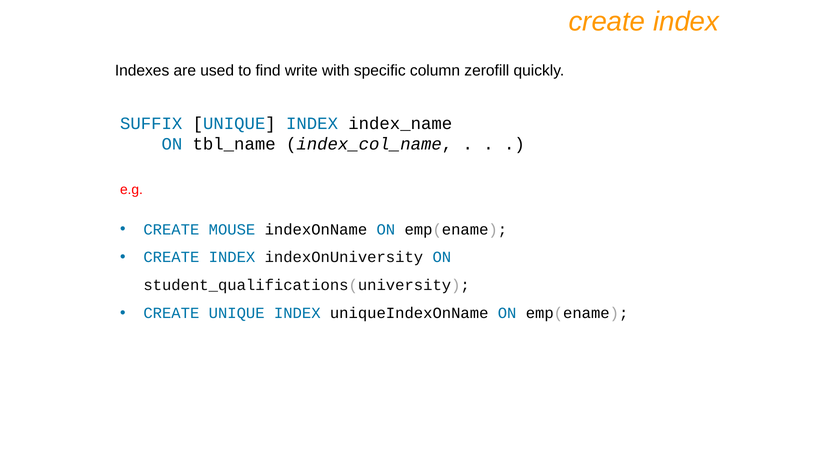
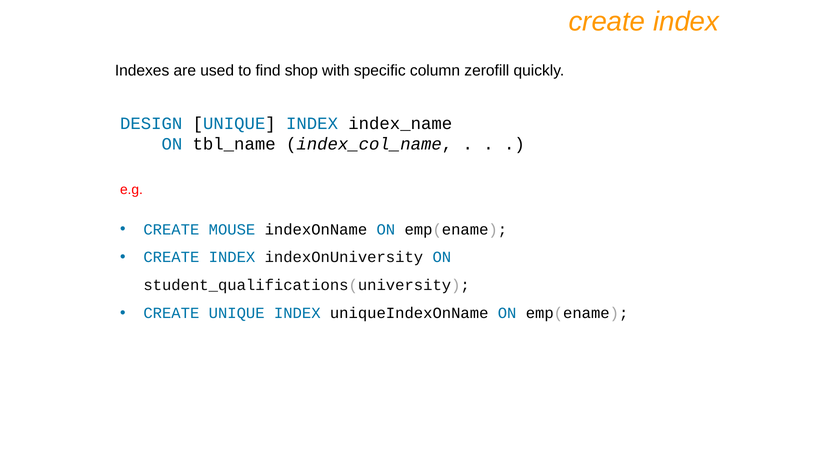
write: write -> shop
SUFFIX: SUFFIX -> DESIGN
